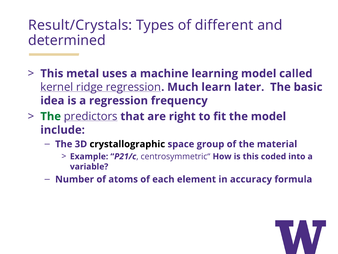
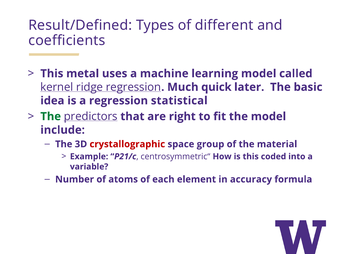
Result/Crystals: Result/Crystals -> Result/Defined
determined: determined -> coefficients
learn: learn -> quick
frequency: frequency -> statistical
crystallographic colour: black -> red
